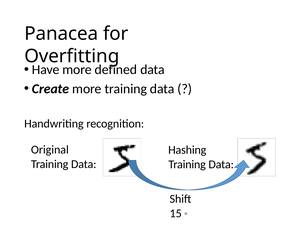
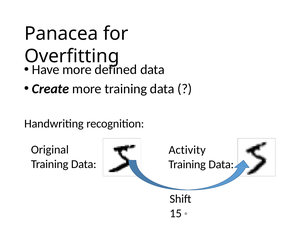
Hashing: Hashing -> Activity
